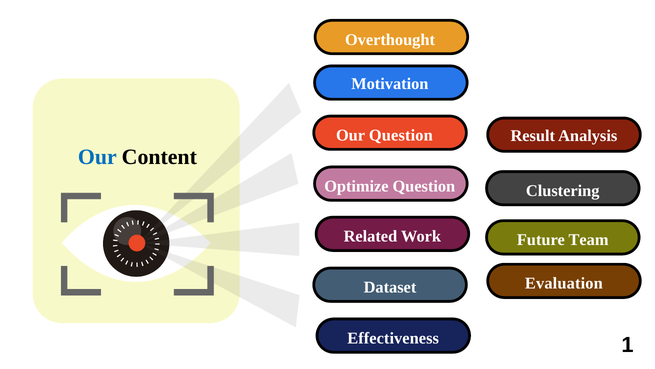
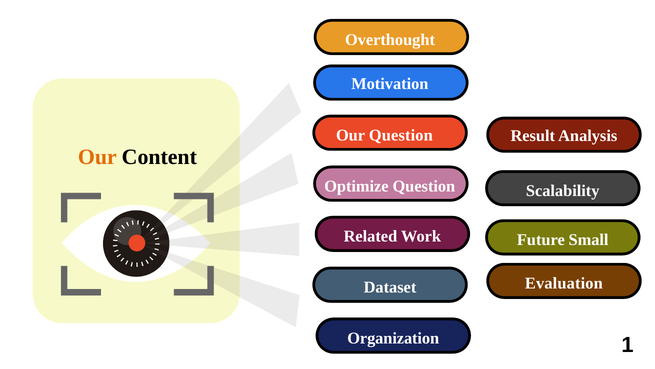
Our at (97, 157) colour: blue -> orange
Clustering: Clustering -> Scalability
Team: Team -> Small
Effectiveness: Effectiveness -> Organization
